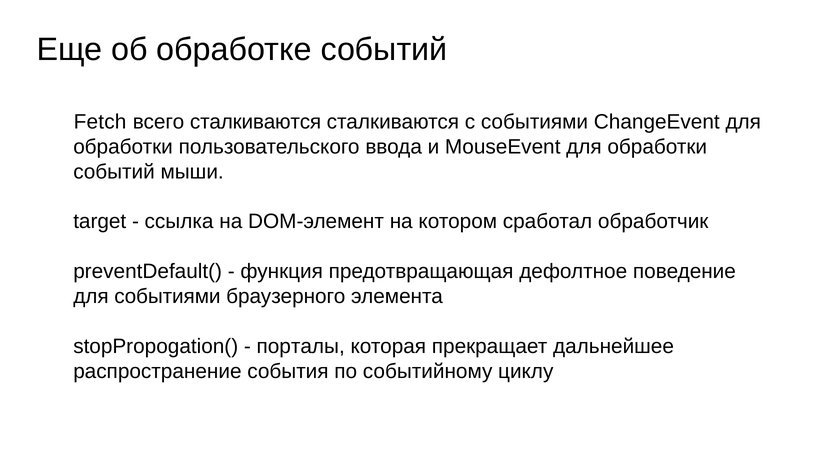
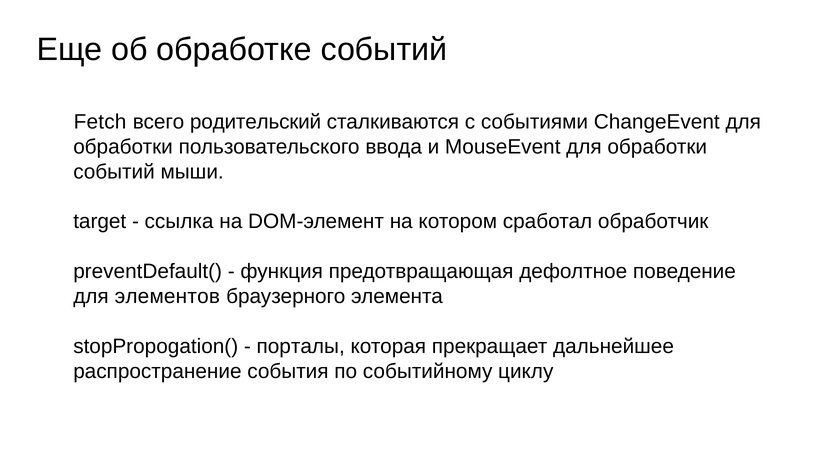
всего сталкиваются: сталкиваются -> родительский
для событиями: событиями -> элементов
